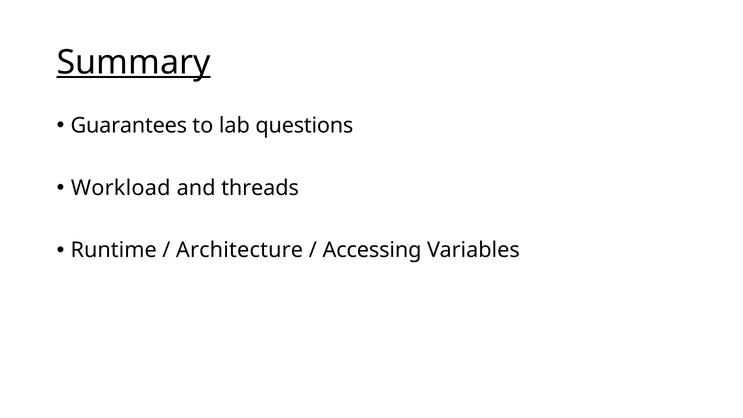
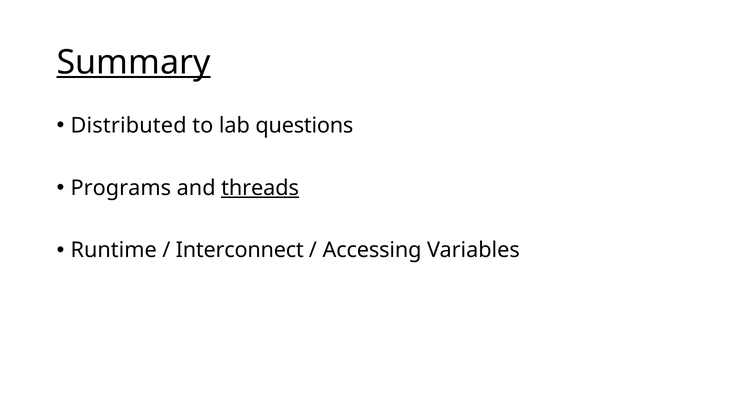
Guarantees: Guarantees -> Distributed
Workload: Workload -> Programs
threads underline: none -> present
Architecture: Architecture -> Interconnect
